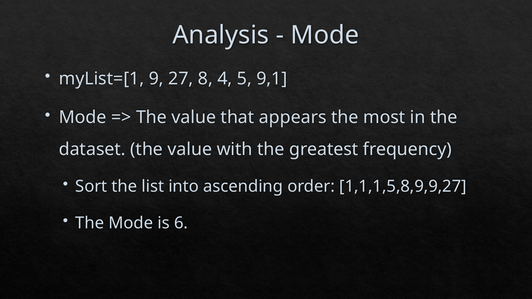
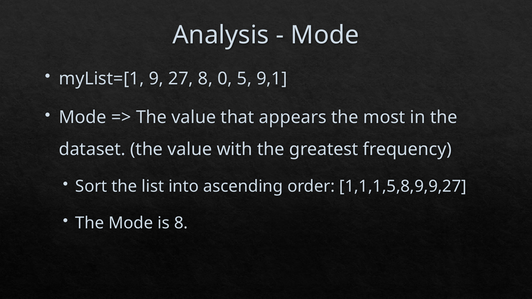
4: 4 -> 0
is 6: 6 -> 8
